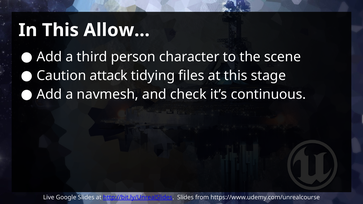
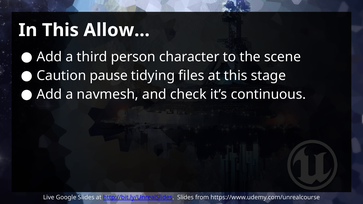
attack: attack -> pause
